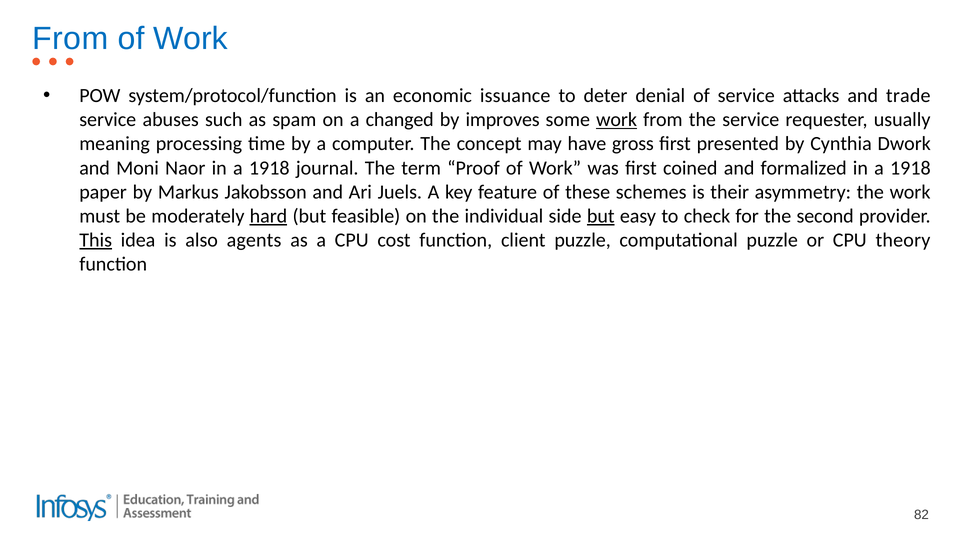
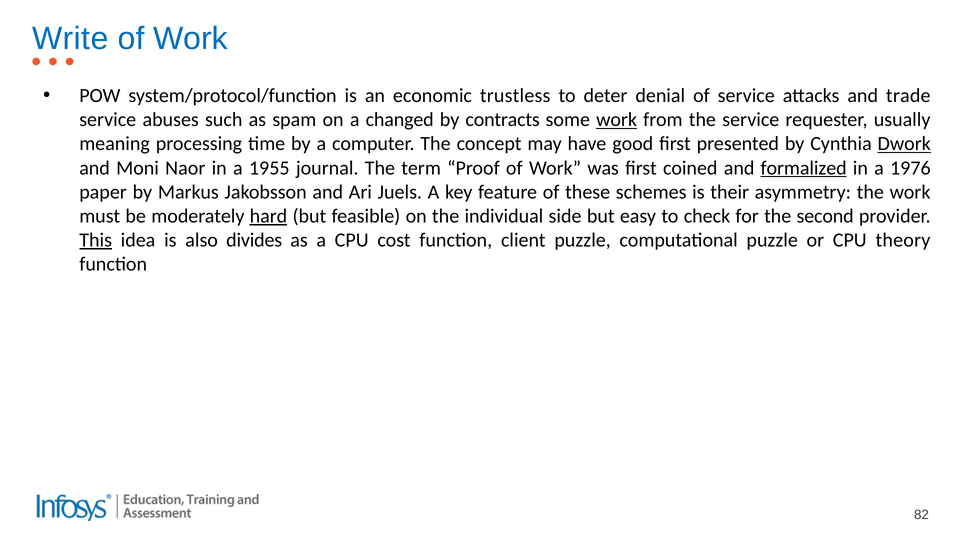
From at (70, 39): From -> Write
issuance: issuance -> trustless
improves: improves -> contracts
gross: gross -> good
Dwork underline: none -> present
Naor in a 1918: 1918 -> 1955
formalized underline: none -> present
1918 at (910, 168): 1918 -> 1976
but at (601, 216) underline: present -> none
agents: agents -> divides
